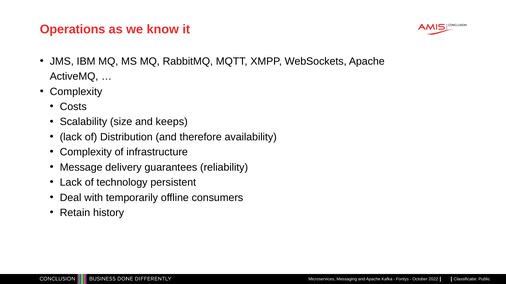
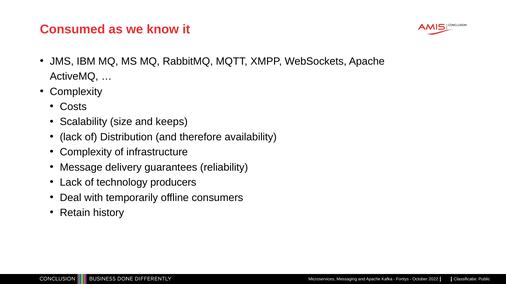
Operations: Operations -> Consumed
persistent: persistent -> producers
